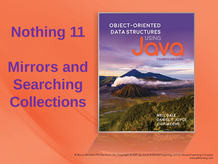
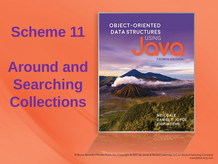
Nothing: Nothing -> Scheme
Mirrors: Mirrors -> Around
